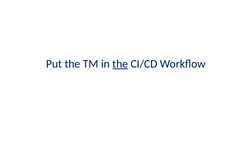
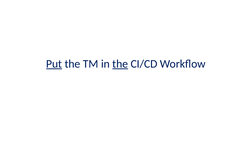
Put underline: none -> present
